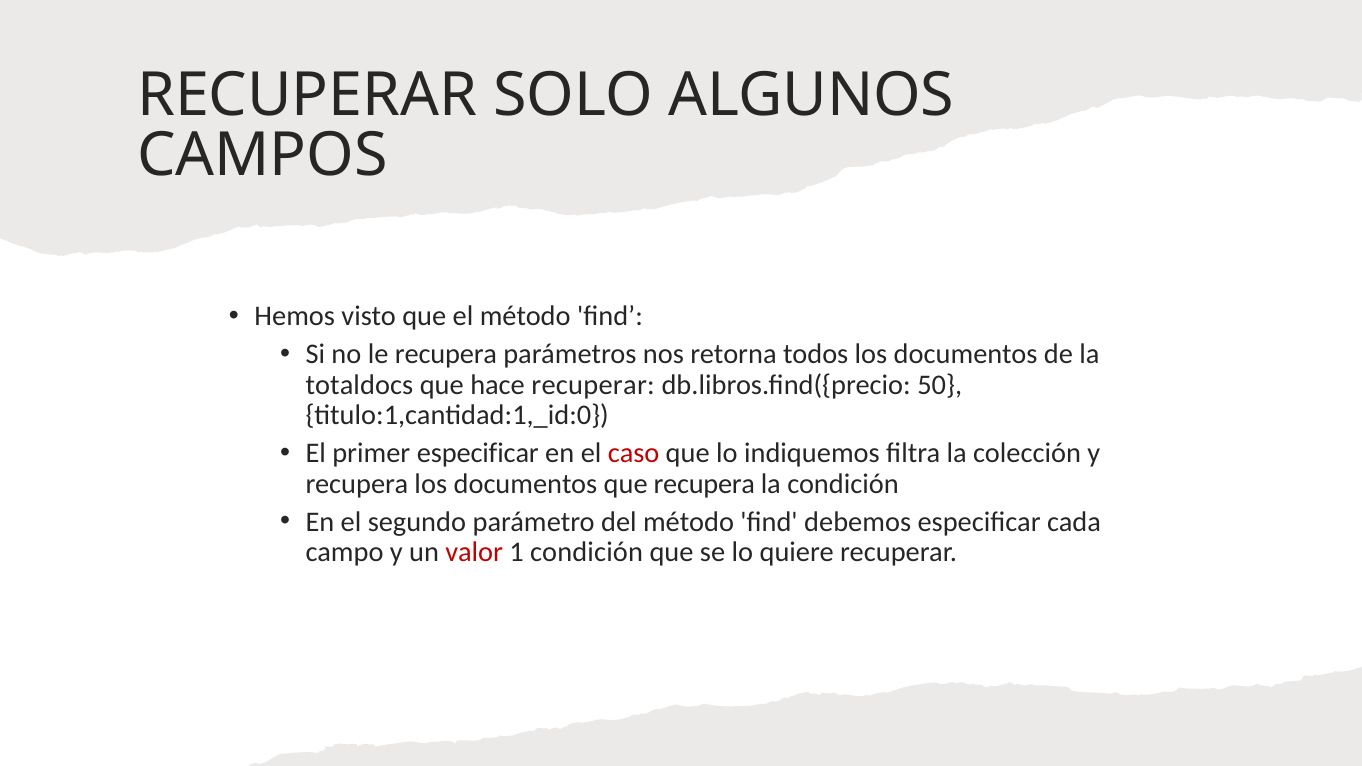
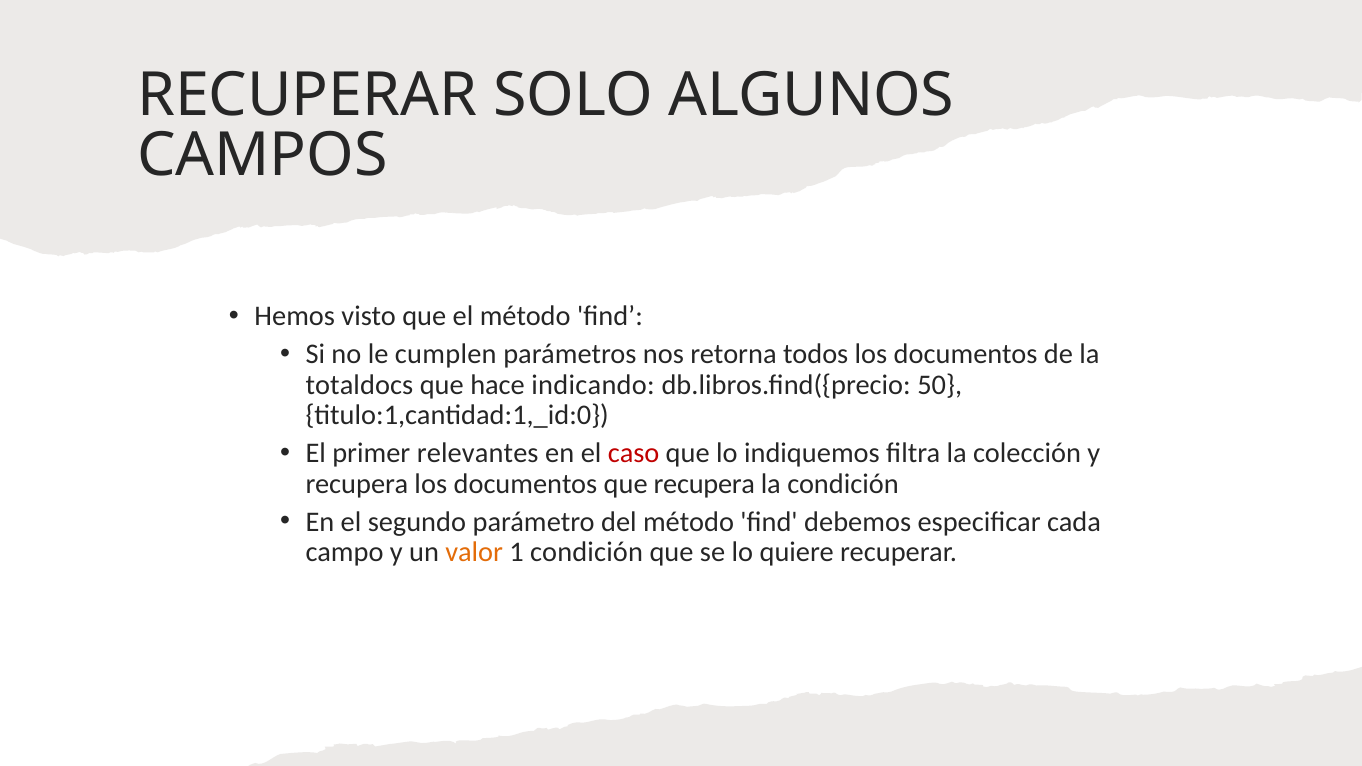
le recupera: recupera -> cumplen
hace recuperar: recuperar -> indicando
primer especificar: especificar -> relevantes
valor colour: red -> orange
